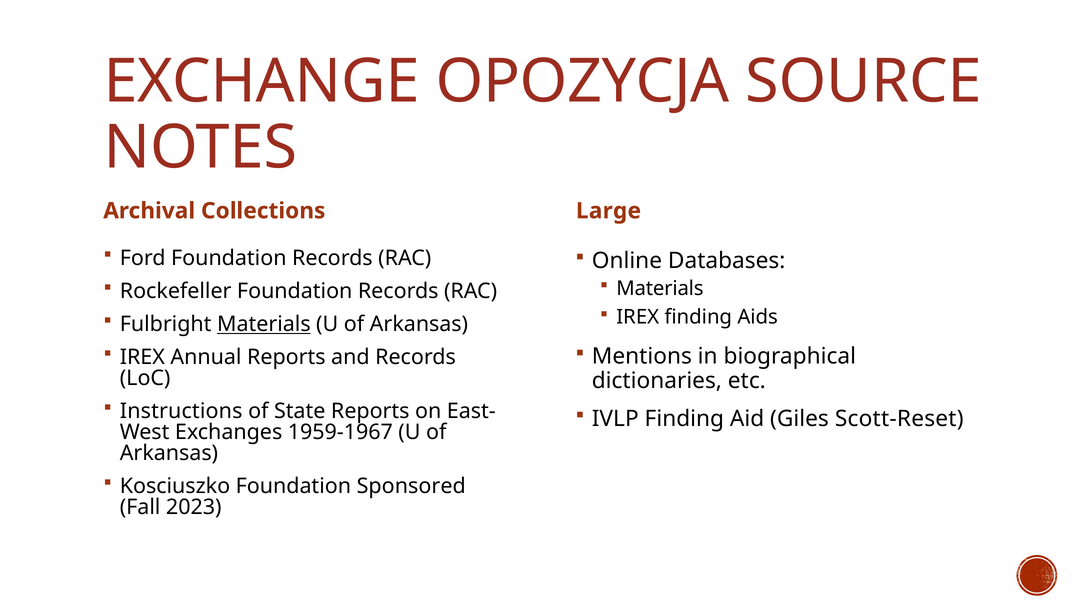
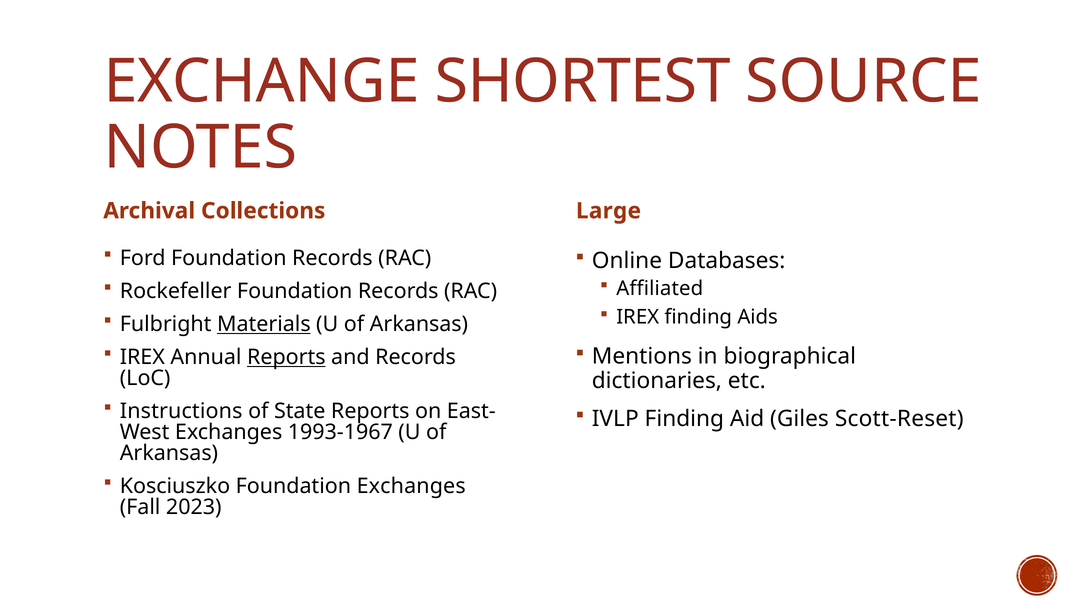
OPOZYCJA: OPOZYCJA -> SHORTEST
Materials at (660, 289): Materials -> Affiliated
Reports at (286, 358) underline: none -> present
1959-1967: 1959-1967 -> 1993-1967
Foundation Sponsored: Sponsored -> Exchanges
